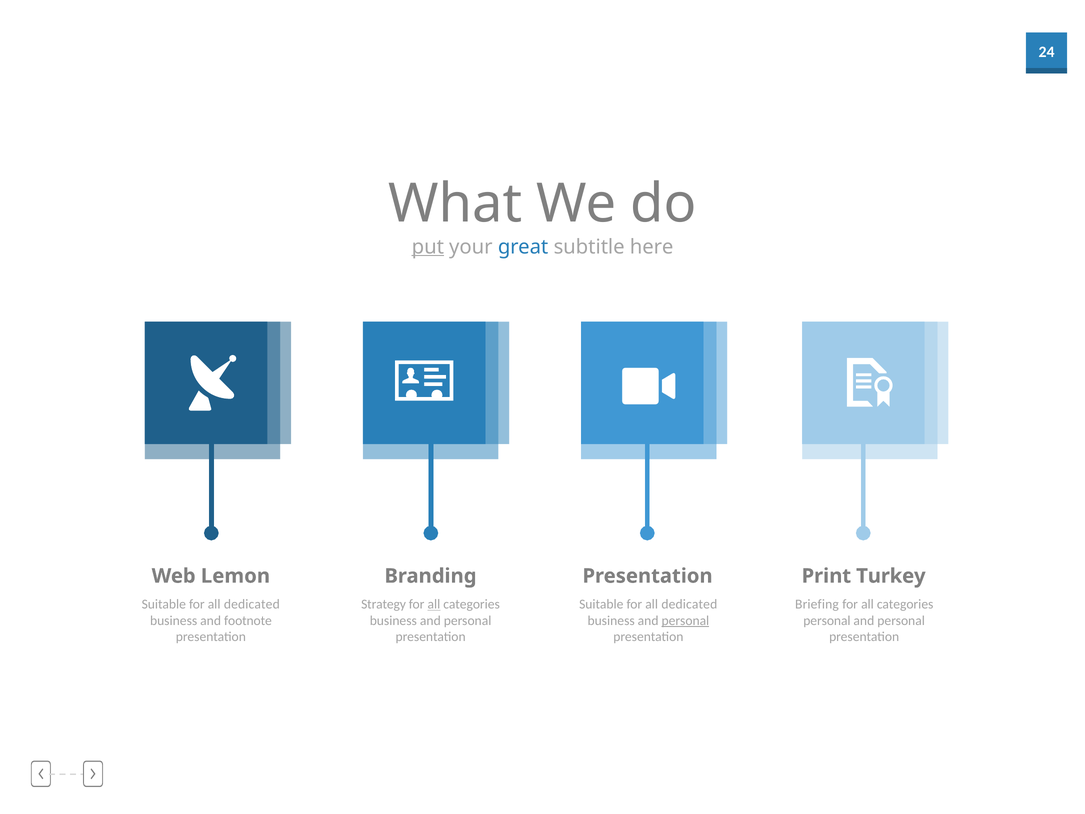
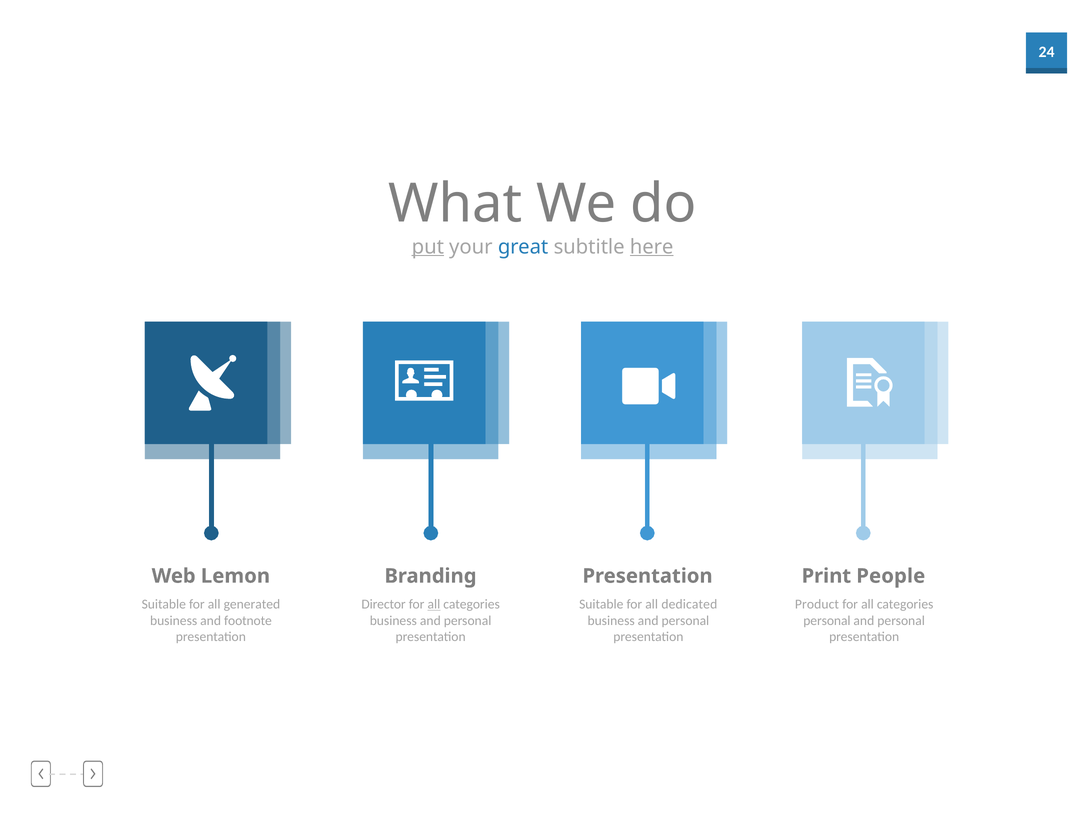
here underline: none -> present
Turkey: Turkey -> People
dedicated at (252, 604): dedicated -> generated
Strategy: Strategy -> Director
Briefing: Briefing -> Product
personal at (685, 620) underline: present -> none
